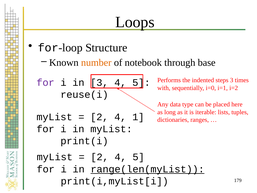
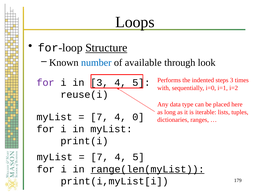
Structure underline: none -> present
number colour: orange -> blue
notebook: notebook -> available
base: base -> look
2 at (99, 117): 2 -> 7
1: 1 -> 0
2 at (100, 157): 2 -> 7
